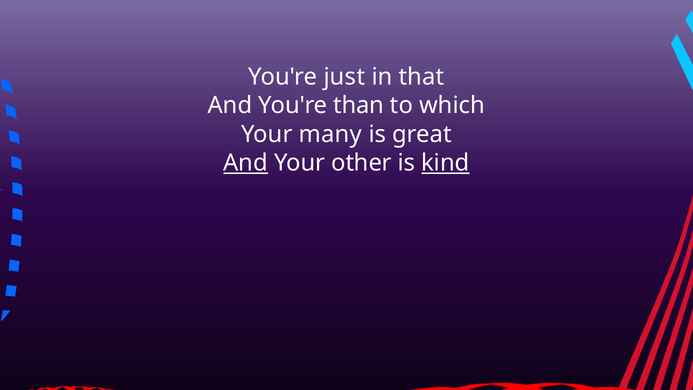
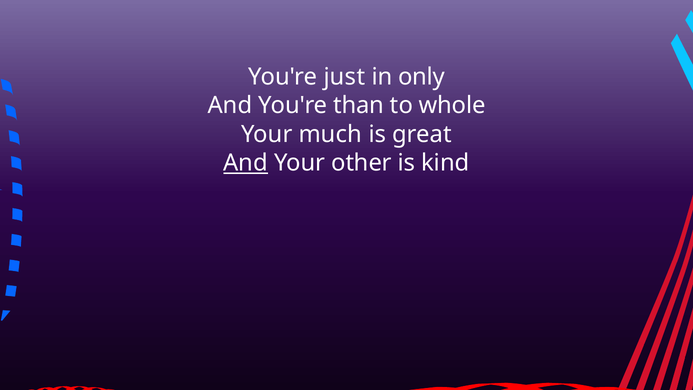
that: that -> only
which: which -> whole
many: many -> much
kind underline: present -> none
